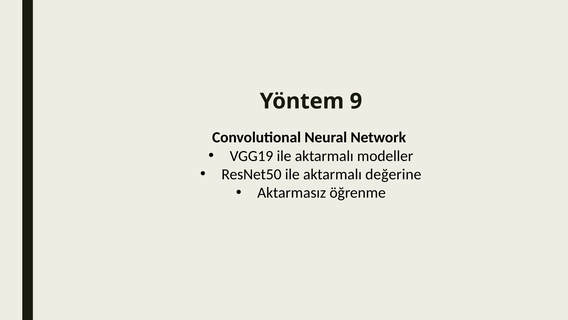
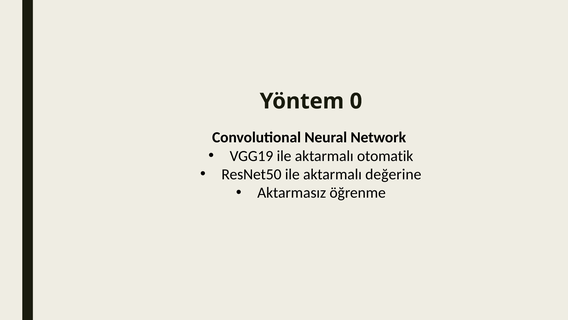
9: 9 -> 0
modeller: modeller -> otomatik
